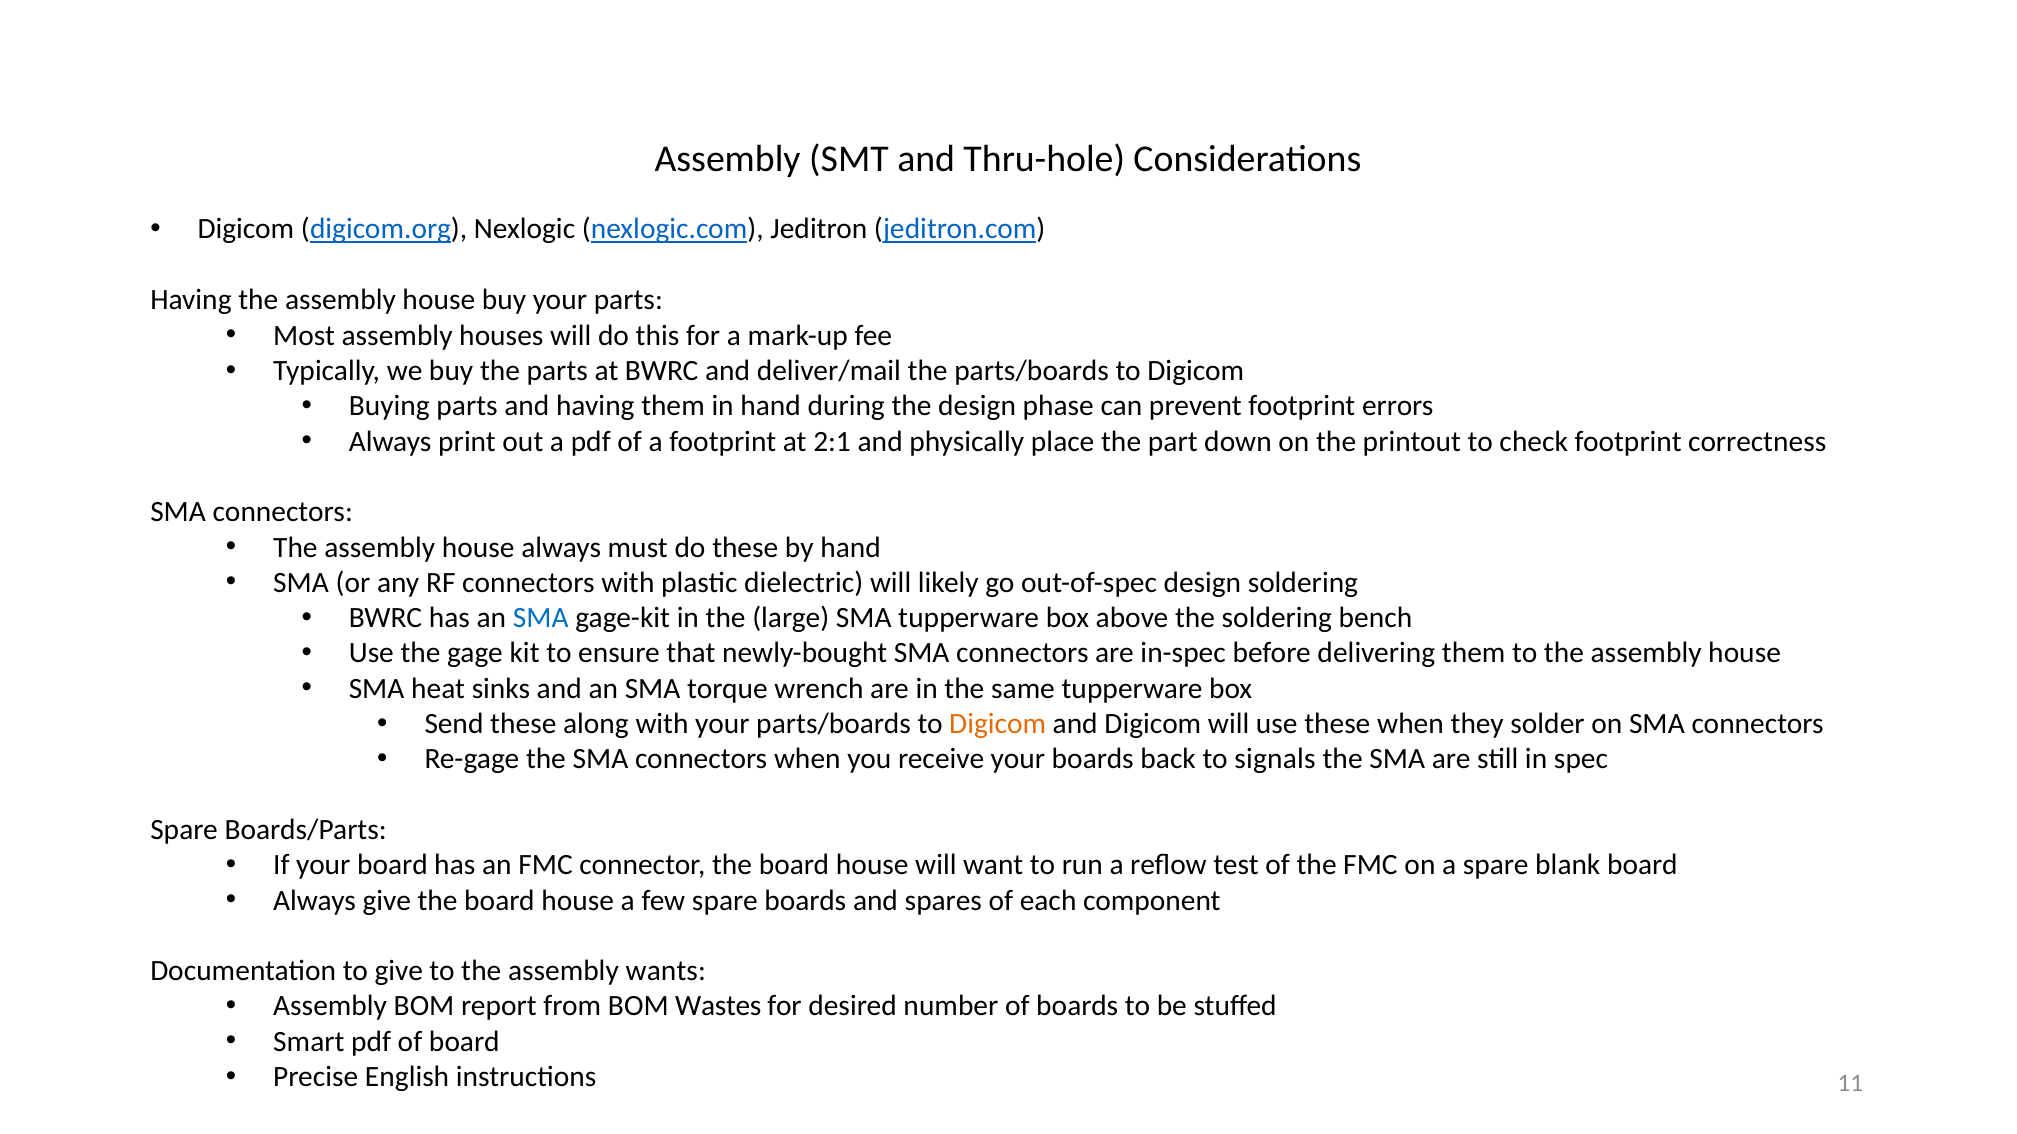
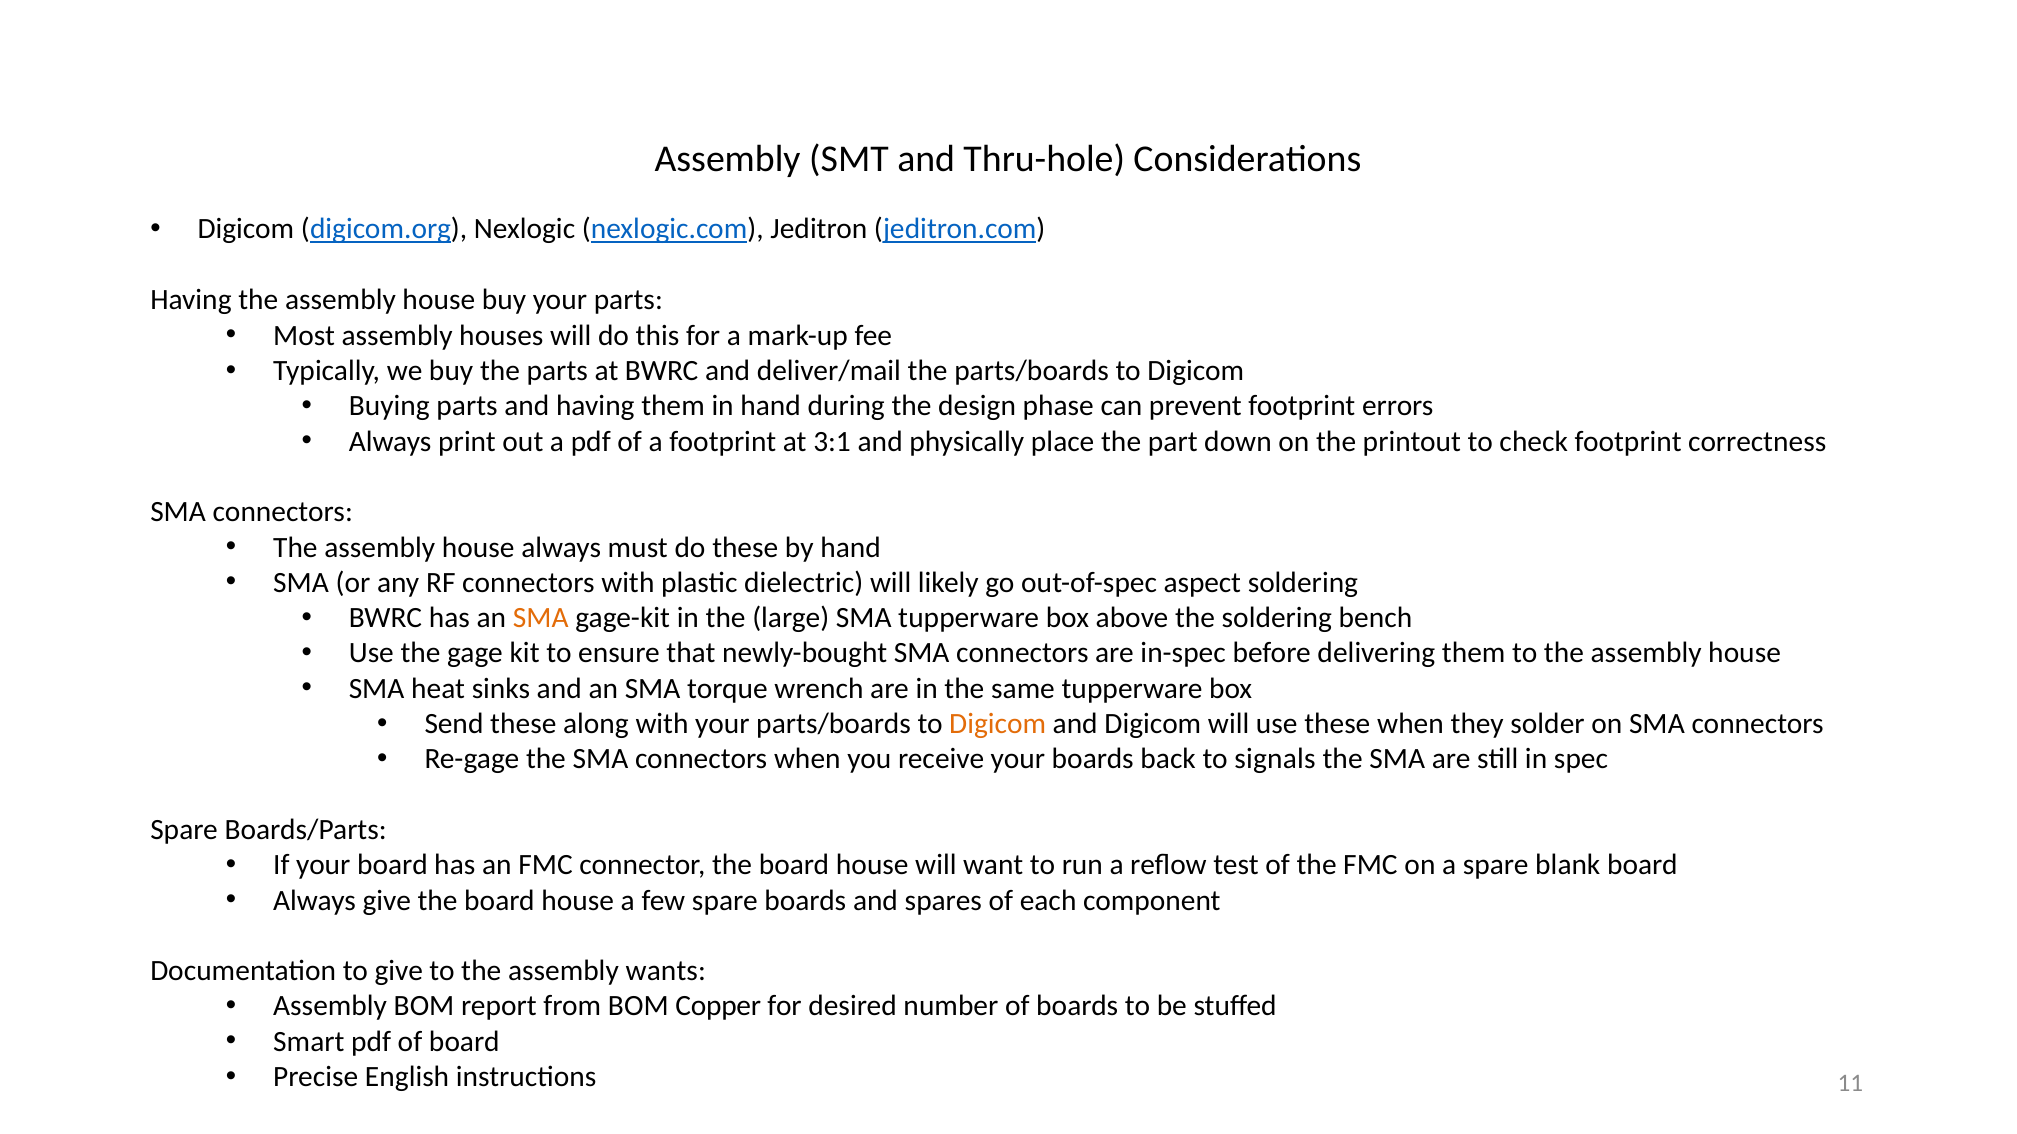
2:1: 2:1 -> 3:1
out-of-spec design: design -> aspect
SMA at (541, 618) colour: blue -> orange
Wastes: Wastes -> Copper
